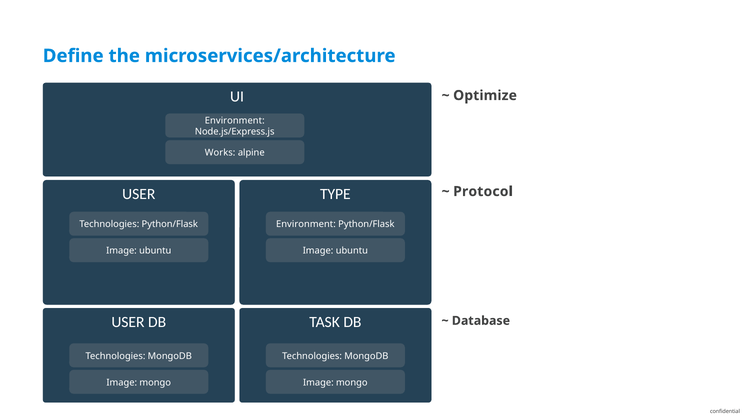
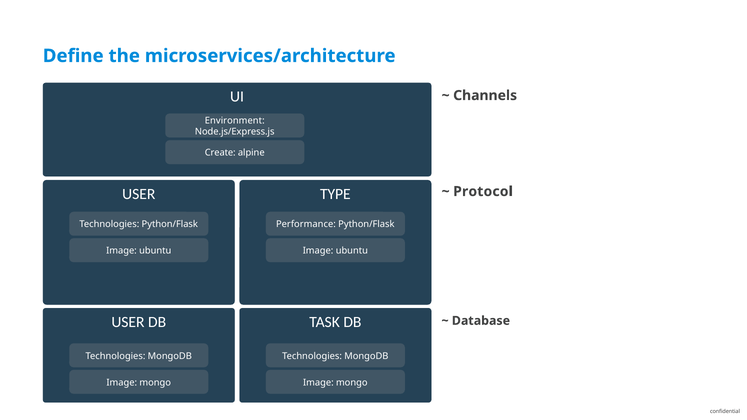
Optimize: Optimize -> Channels
Works: Works -> Create
Environment at (306, 224): Environment -> Performance
